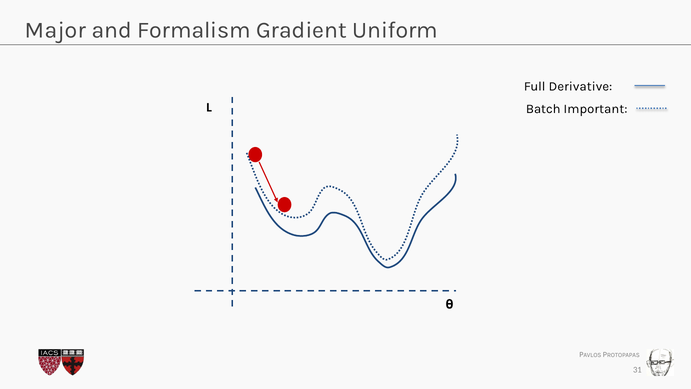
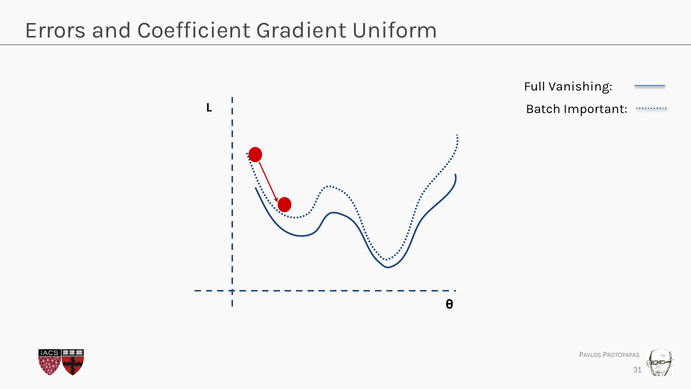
Major: Major -> Errors
Formalism: Formalism -> Coefficient
Derivative: Derivative -> Vanishing
